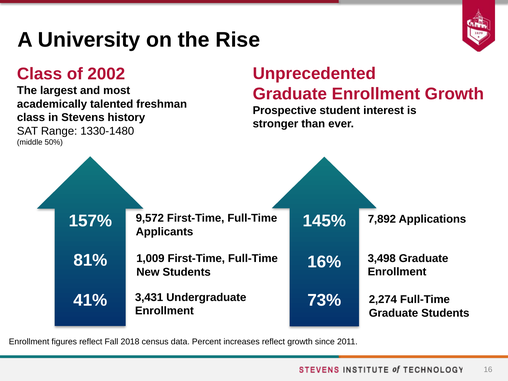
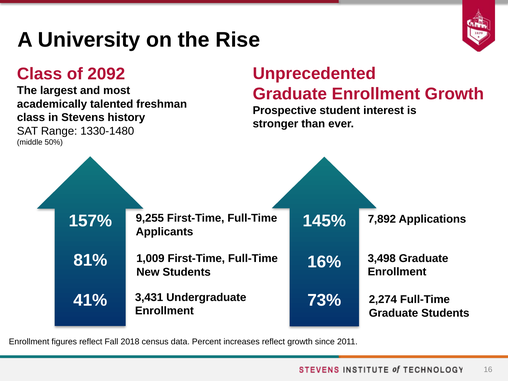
2002: 2002 -> 2092
9,572: 9,572 -> 9,255
